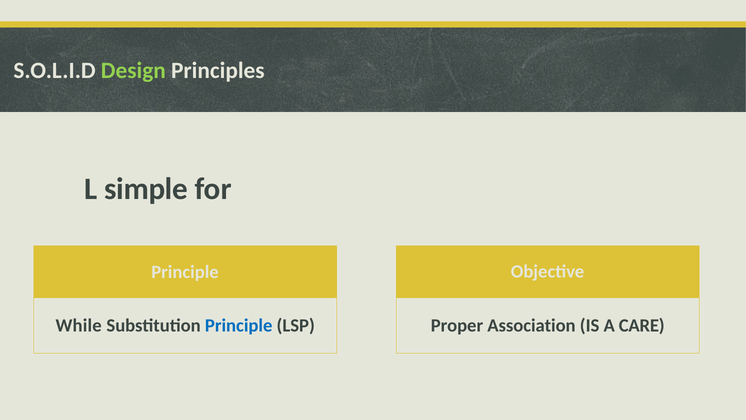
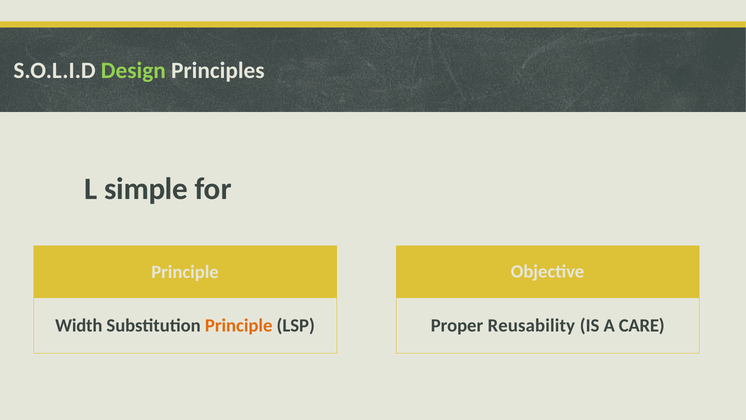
Association: Association -> Reusability
While: While -> Width
Principle at (239, 325) colour: blue -> orange
